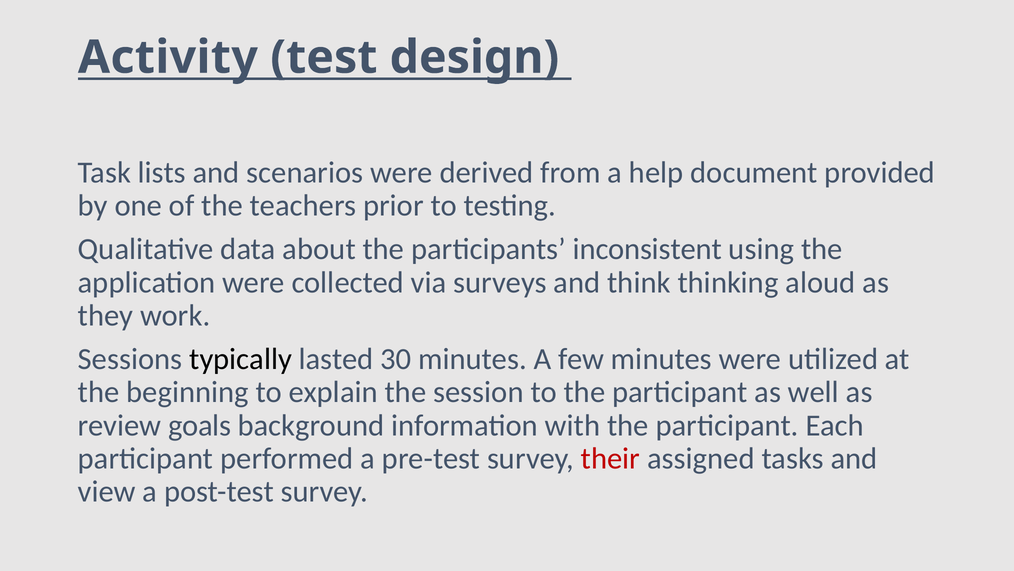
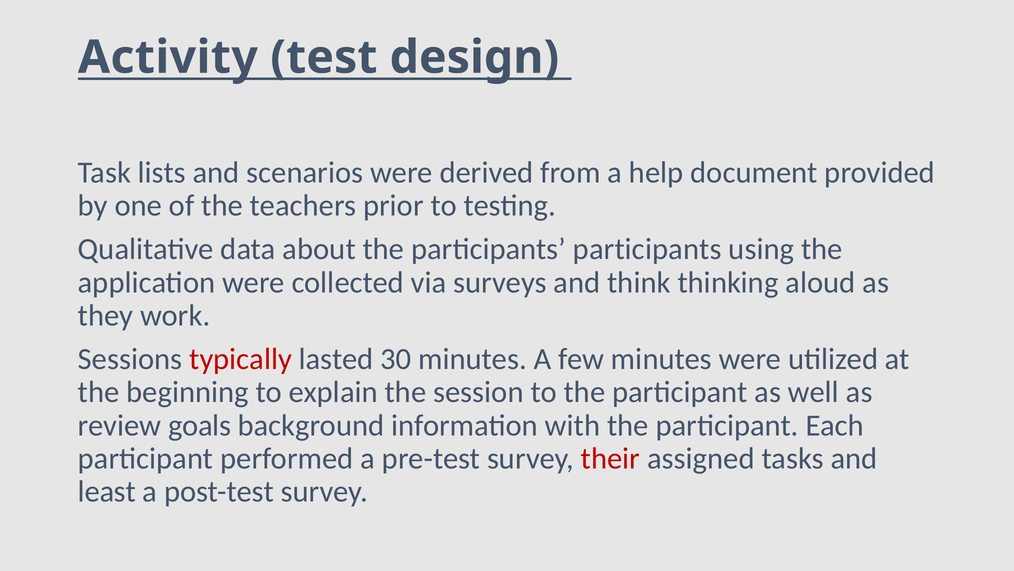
participants inconsistent: inconsistent -> participants
typically colour: black -> red
view: view -> least
